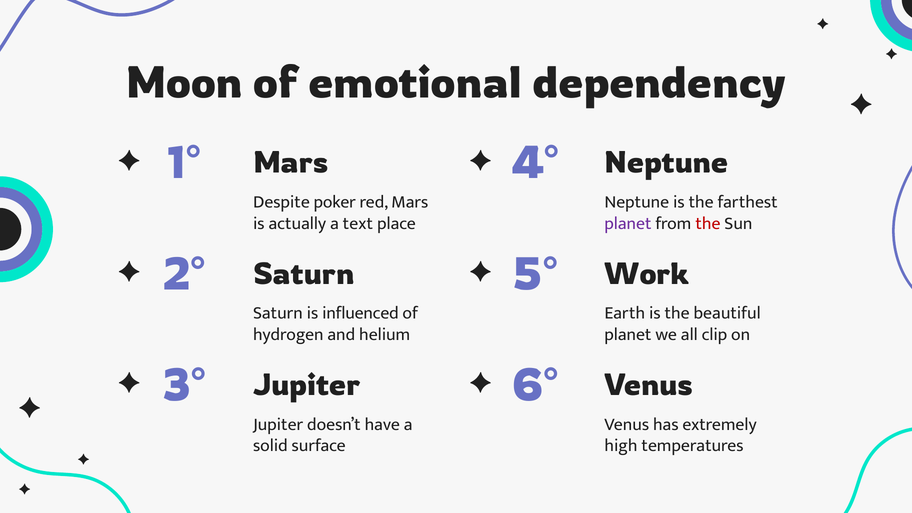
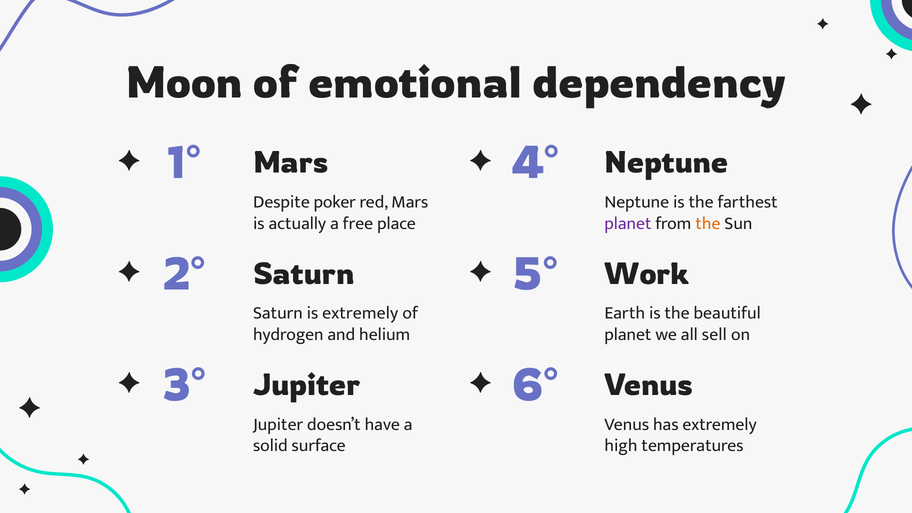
text: text -> free
the at (708, 223) colour: red -> orange
is influenced: influenced -> extremely
clip: clip -> sell
